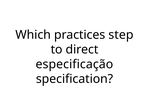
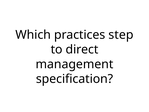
especificação: especificação -> management
